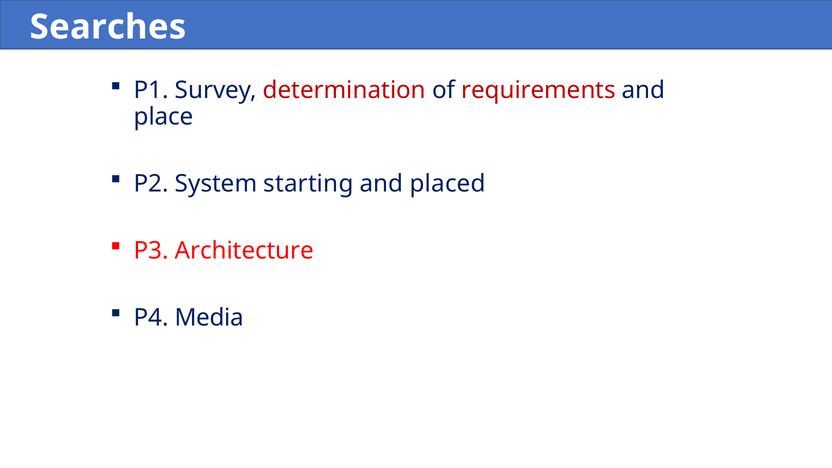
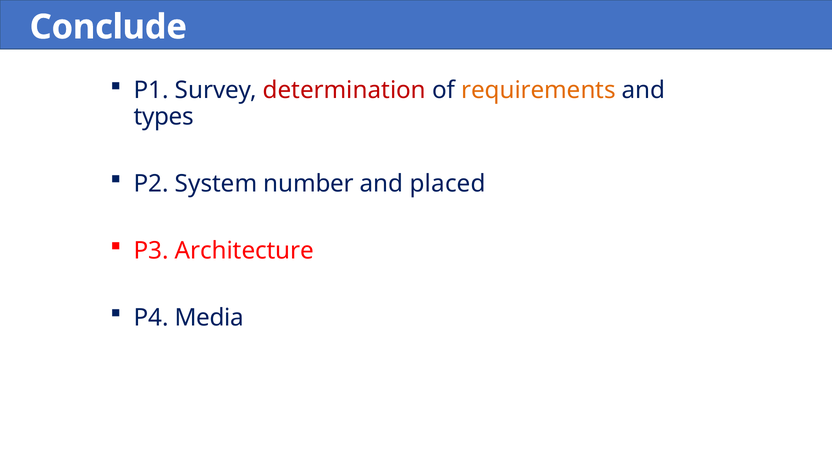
Searches: Searches -> Conclude
requirements colour: red -> orange
place: place -> types
starting: starting -> number
